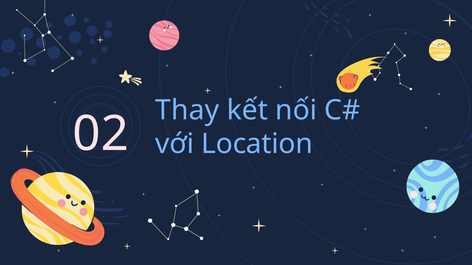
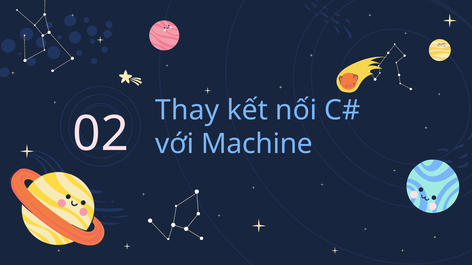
Location: Location -> Machine
